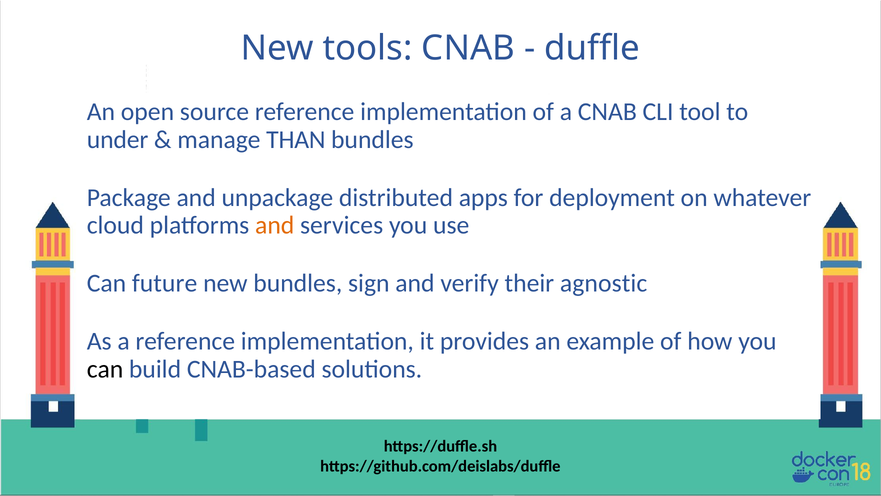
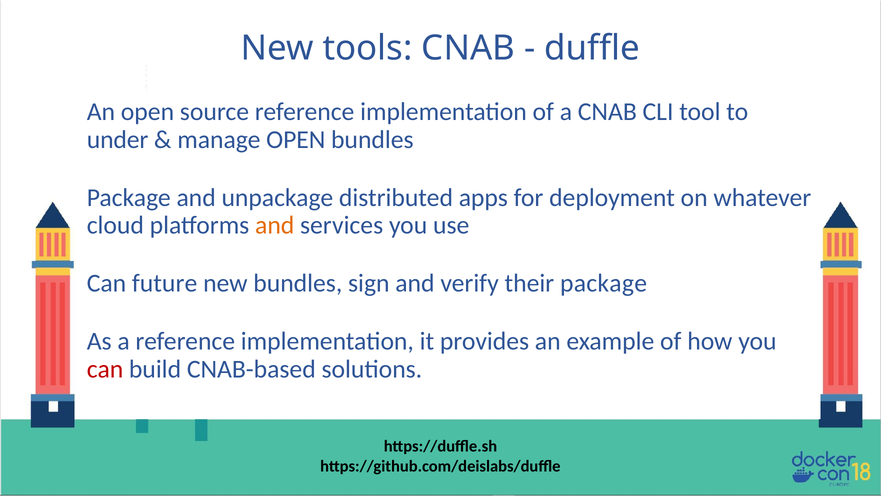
manage THAN: THAN -> OPEN
their agnostic: agnostic -> package
can at (105, 369) colour: black -> red
